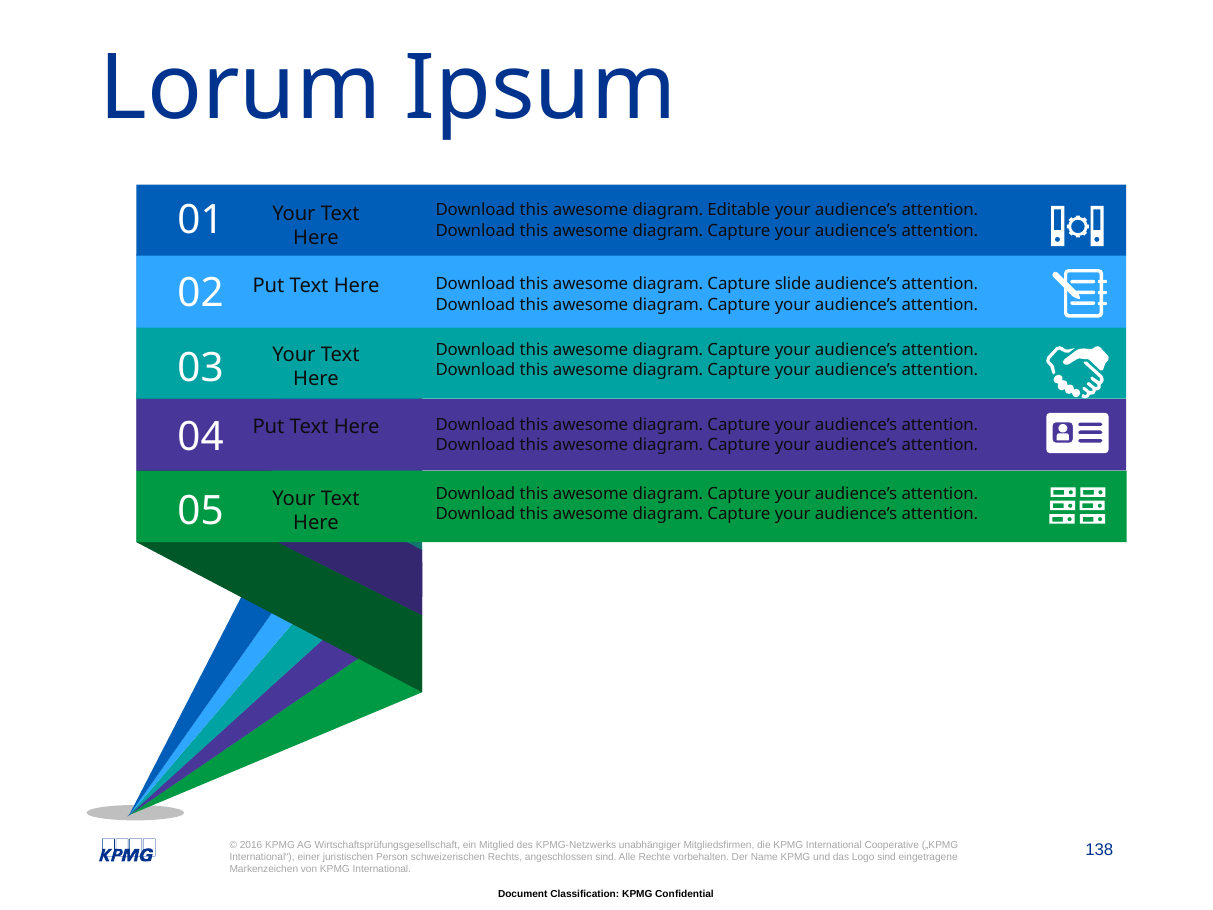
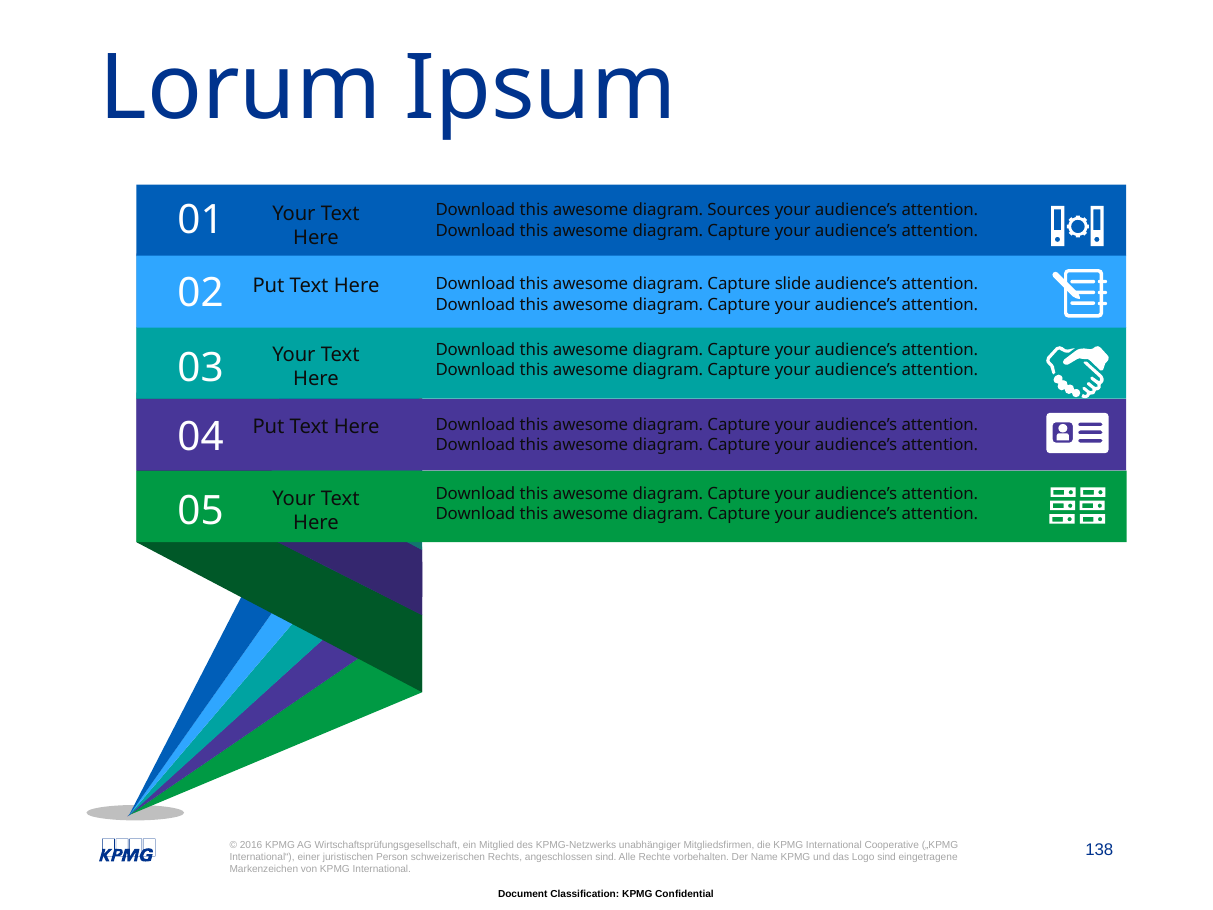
Editable: Editable -> Sources
